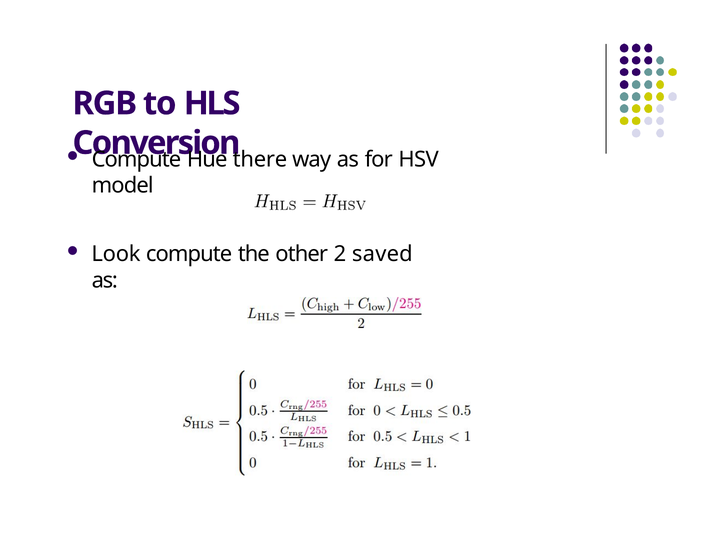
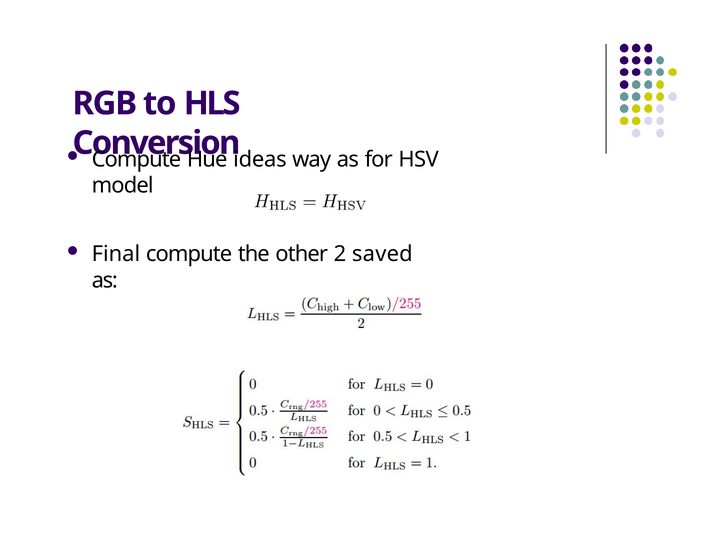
there: there -> ideas
Look: Look -> Final
